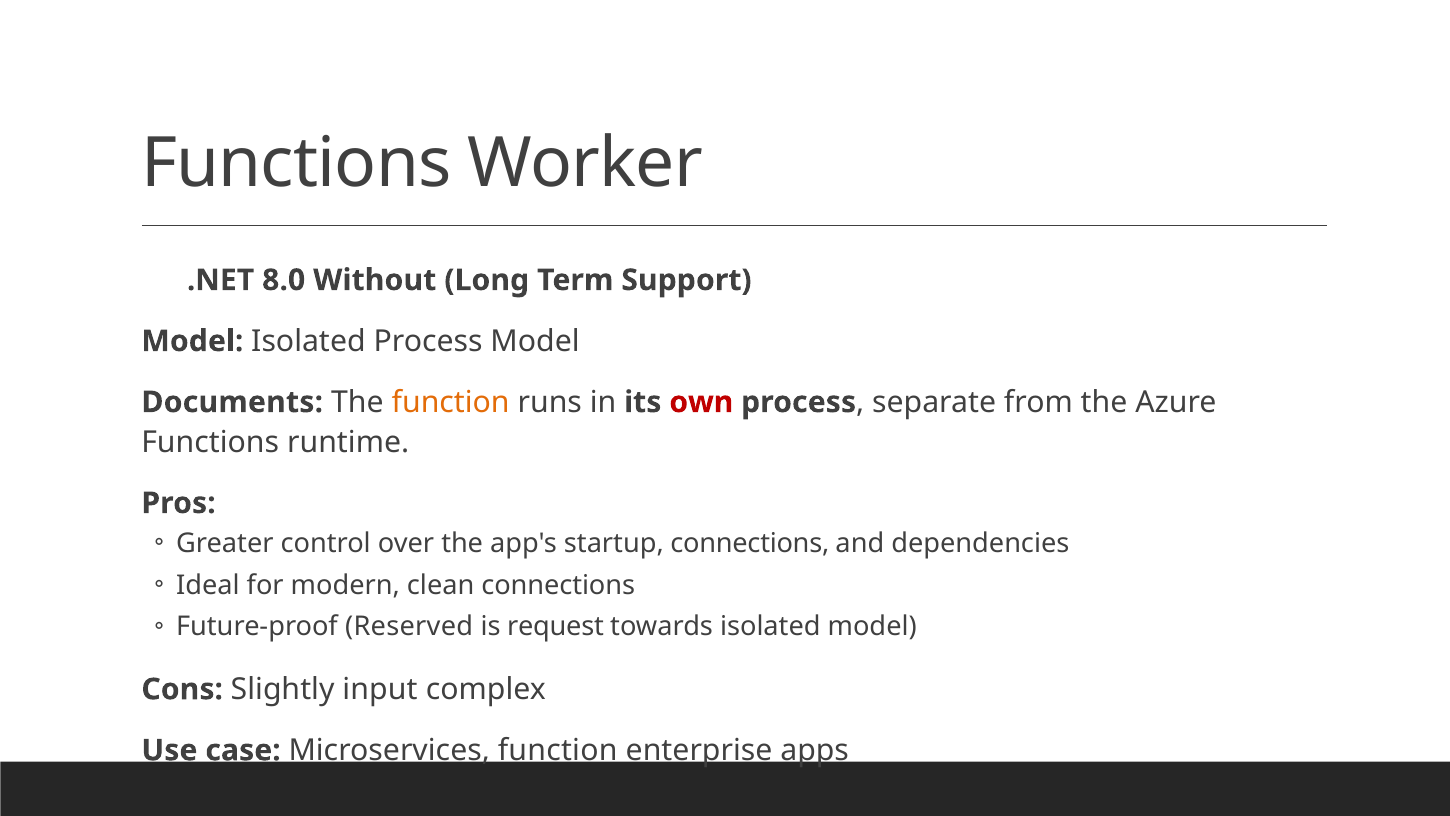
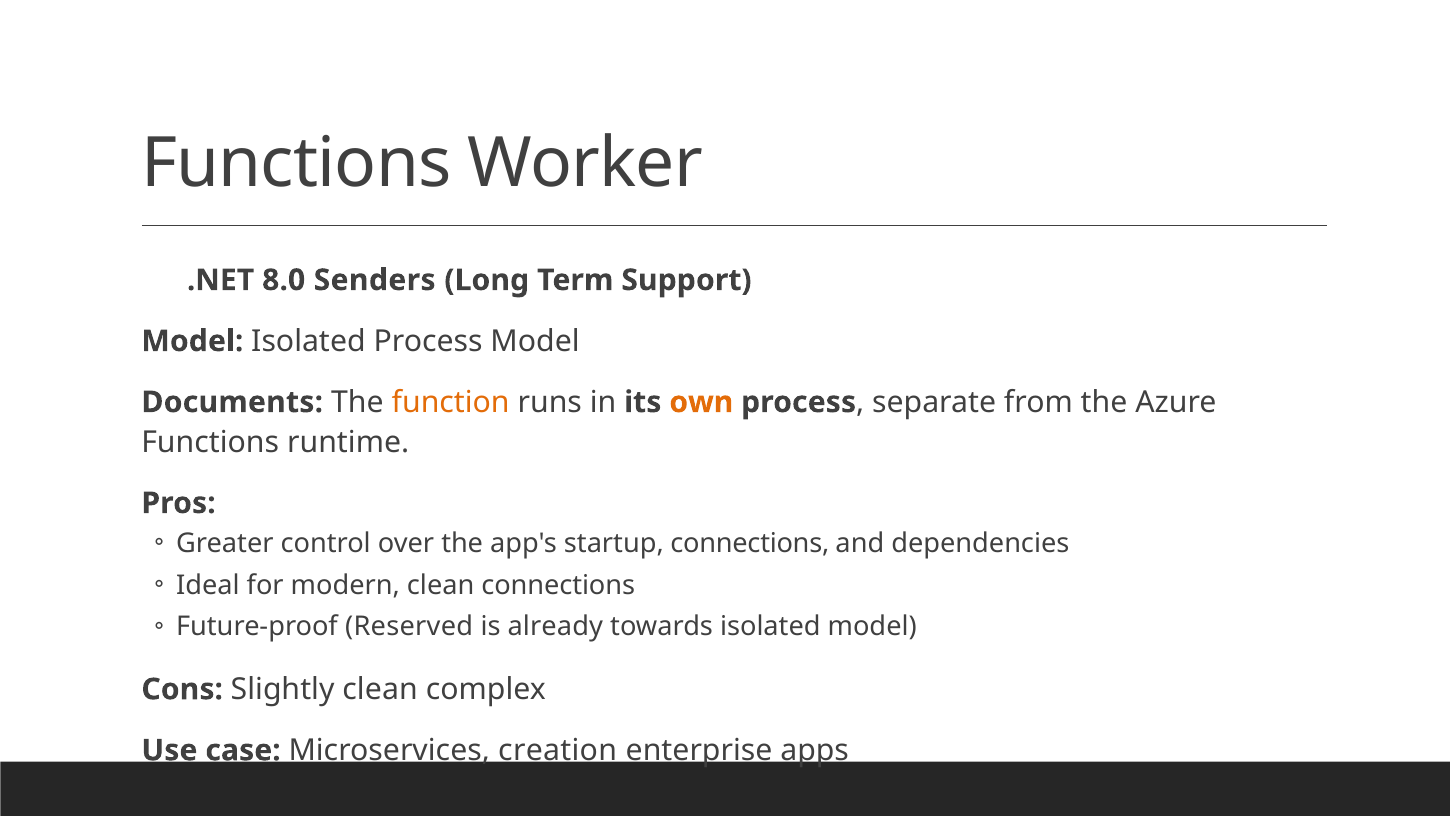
Without: Without -> Senders
own colour: red -> orange
request: request -> already
Slightly input: input -> clean
Microservices function: function -> creation
